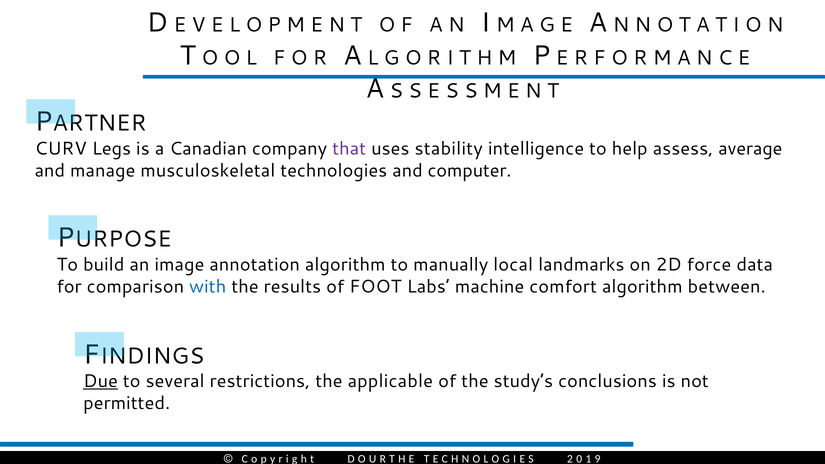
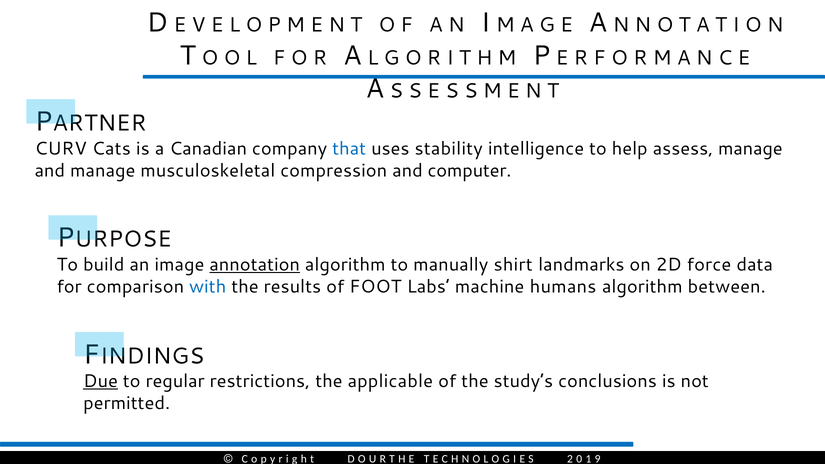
Legs: Legs -> Cats
that colour: purple -> blue
assess average: average -> manage
technologies: technologies -> compression
annotation underline: none -> present
local: local -> shirt
comfort: comfort -> humans
several: several -> regular
